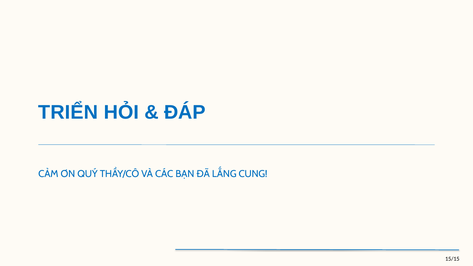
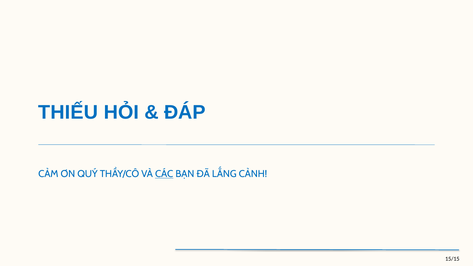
TRIỂN: TRIỂN -> THIẾU
CÁC underline: none -> present
CUNG: CUNG -> CẢNH
